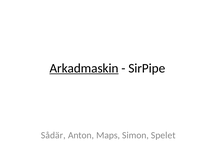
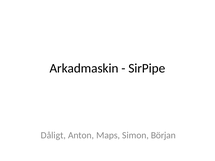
Arkadmaskin underline: present -> none
Sådär: Sådär -> Dåligt
Spelet: Spelet -> Början
